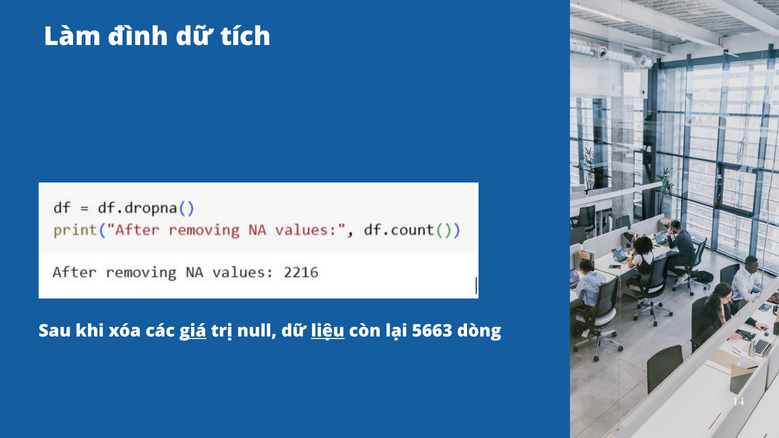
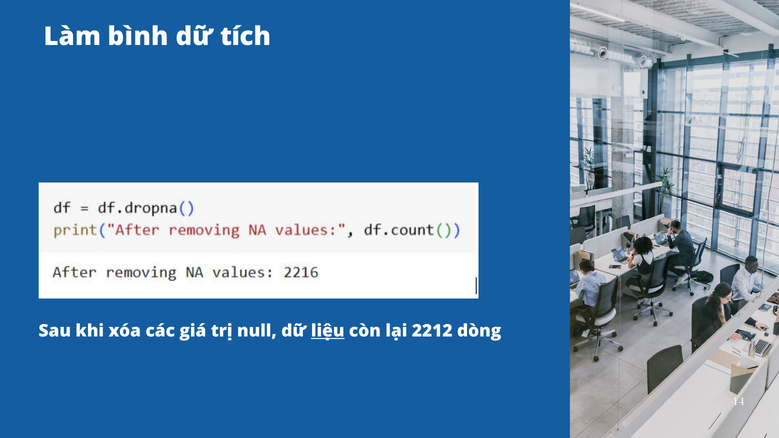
đình: đình -> bình
giá underline: present -> none
5663: 5663 -> 2212
